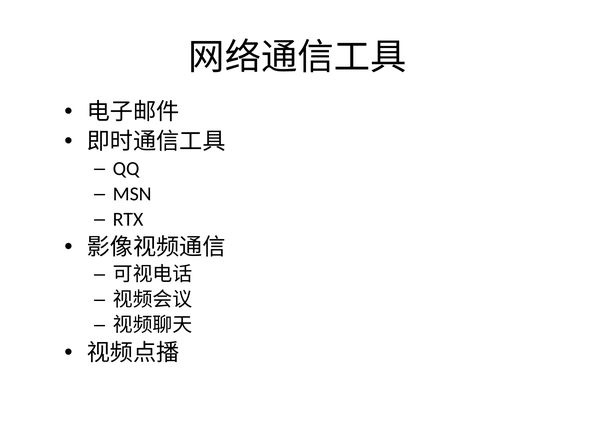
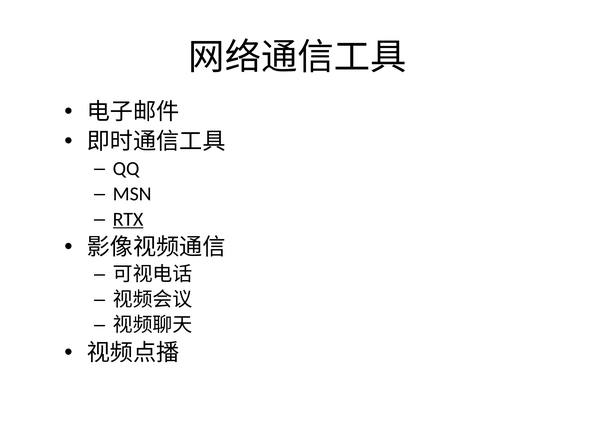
RTX underline: none -> present
